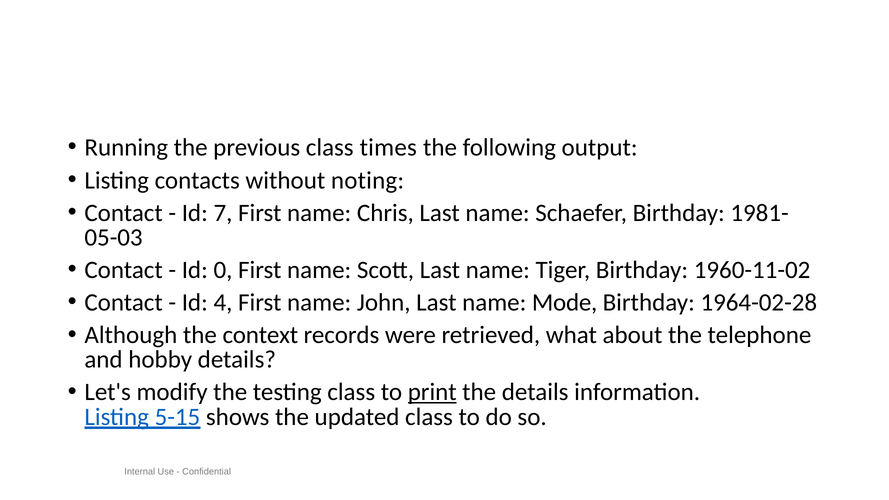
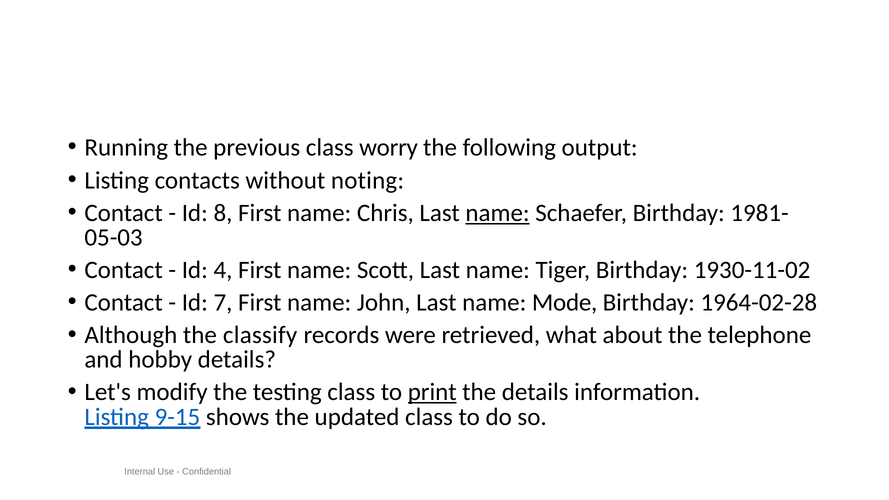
times: times -> worry
7: 7 -> 8
name at (498, 213) underline: none -> present
0: 0 -> 4
1960-11-02: 1960-11-02 -> 1930-11-02
4: 4 -> 7
context: context -> classify
5-15: 5-15 -> 9-15
